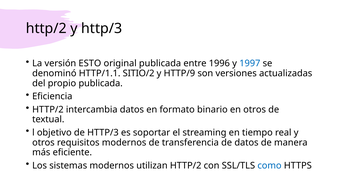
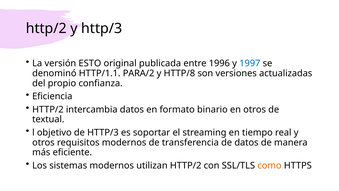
SITIO/2: SITIO/2 -> PARA/2
HTTP/9: HTTP/9 -> HTTP/8
propio publicada: publicada -> confianza
como colour: blue -> orange
